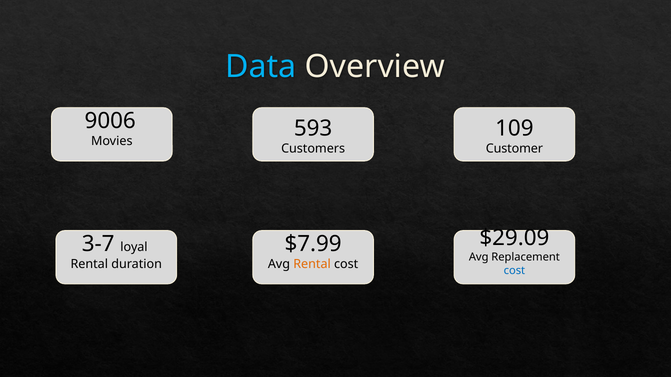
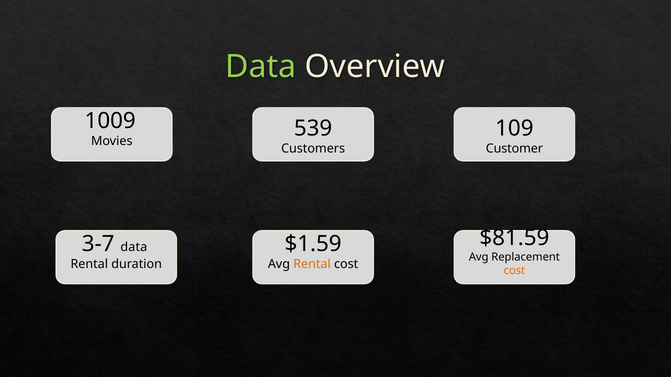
Data at (261, 67) colour: light blue -> light green
9006: 9006 -> 1009
593: 593 -> 539
$29.09: $29.09 -> $81.59
3-7 loyal: loyal -> data
$7.99: $7.99 -> $1.59
cost at (514, 271) colour: blue -> orange
